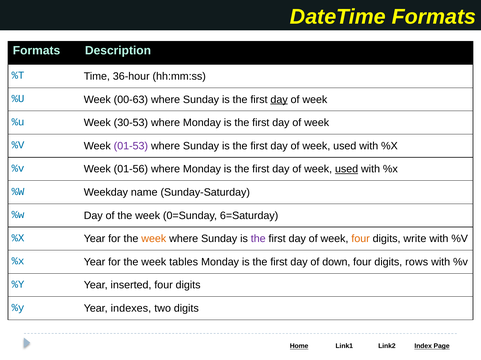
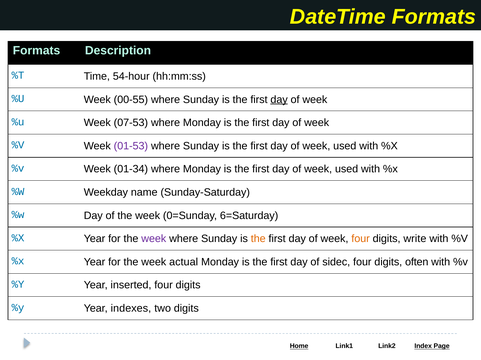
36-hour: 36-hour -> 54-hour
00-63: 00-63 -> 00-55
30-53: 30-53 -> 07-53
01-56: 01-56 -> 01-34
used at (347, 169) underline: present -> none
week at (154, 239) colour: orange -> purple
the at (258, 239) colour: purple -> orange
tables: tables -> actual
down: down -> sidec
rows: rows -> often
